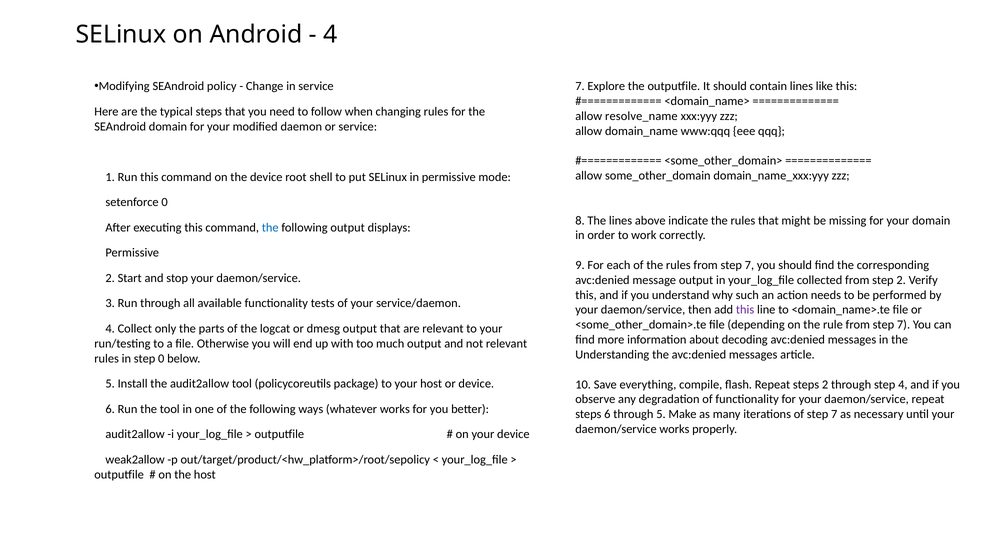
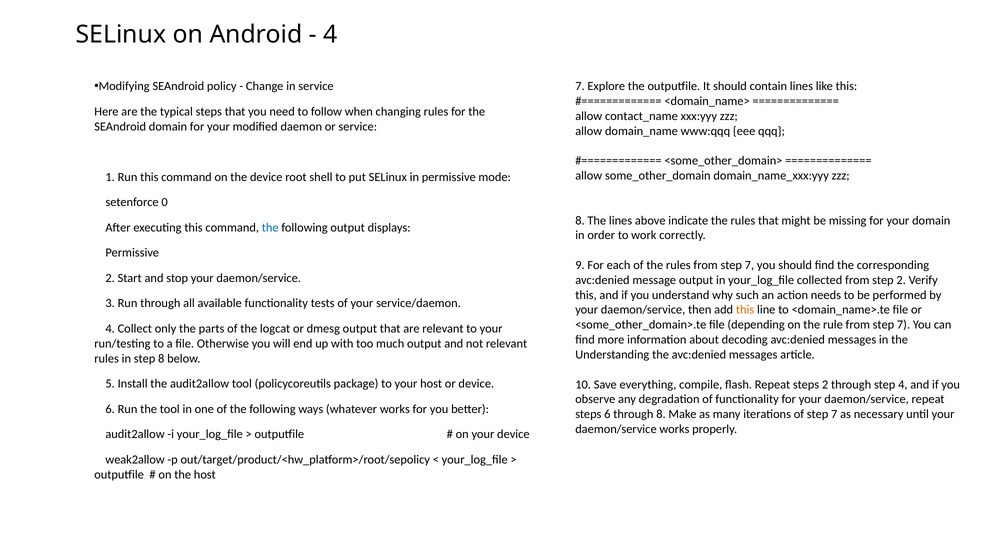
resolve_name: resolve_name -> contact_name
this at (745, 310) colour: purple -> orange
step 0: 0 -> 8
through 5: 5 -> 8
